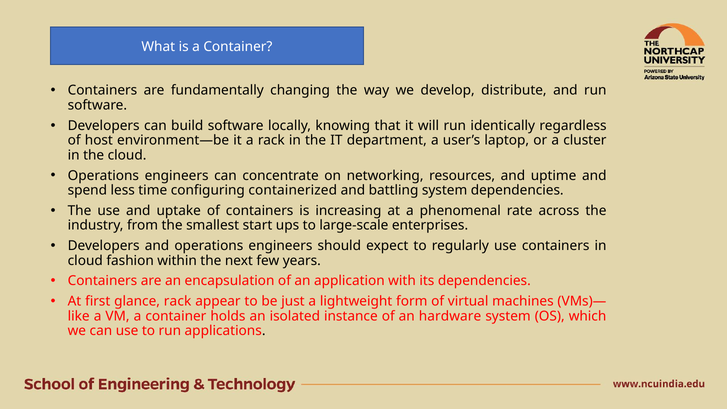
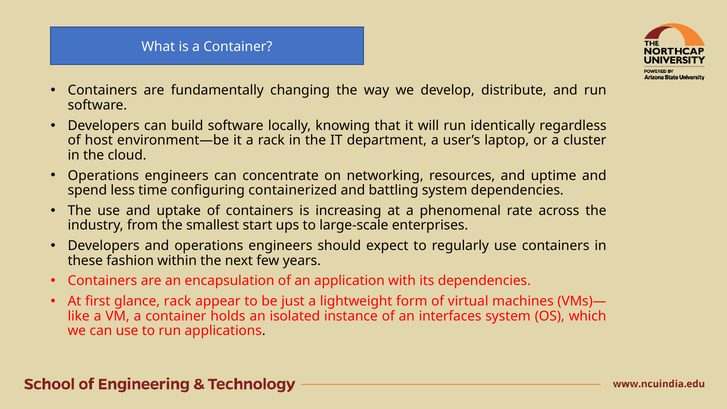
cloud at (85, 260): cloud -> these
hardware: hardware -> interfaces
